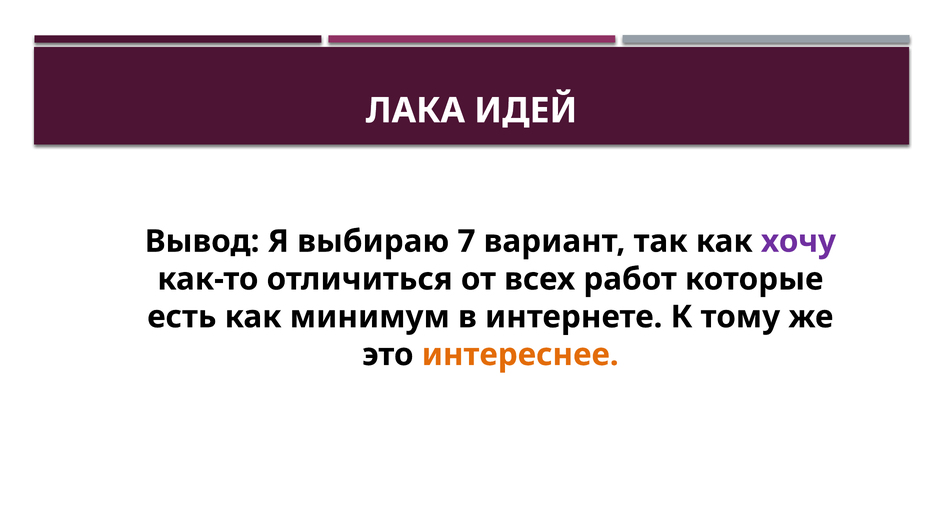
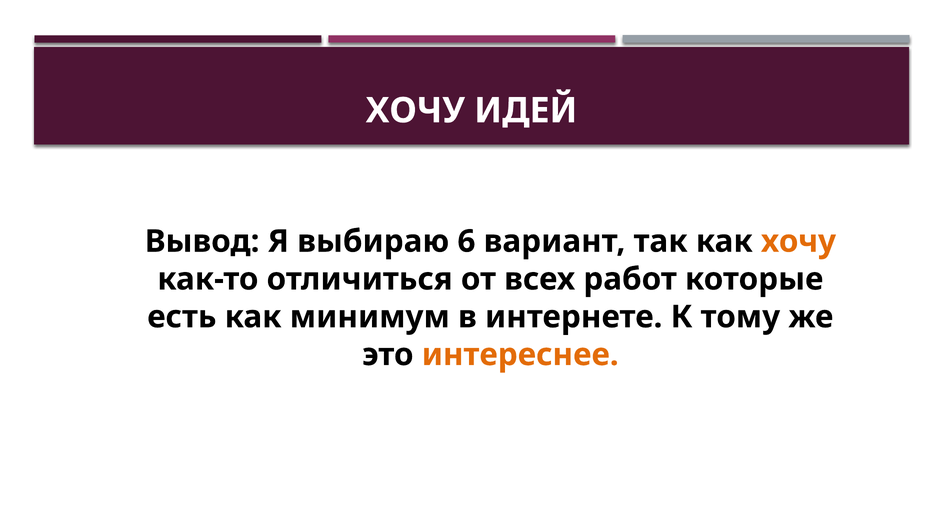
ЛАКА at (415, 111): ЛАКА -> ХОЧУ
7: 7 -> 6
хочу at (798, 241) colour: purple -> orange
